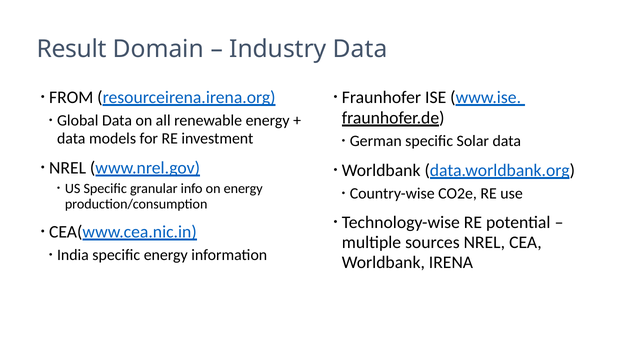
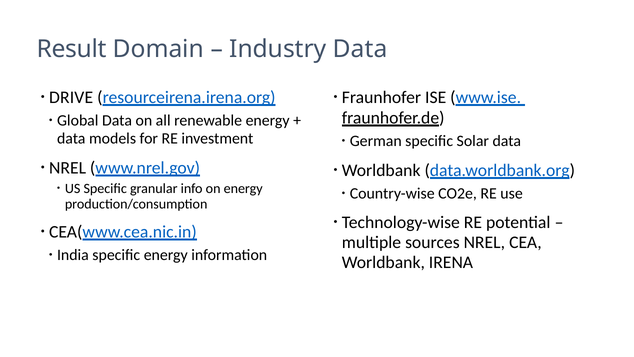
FROM: FROM -> DRIVE
